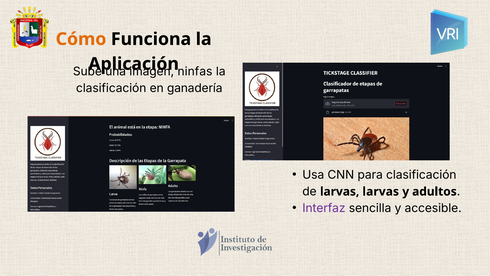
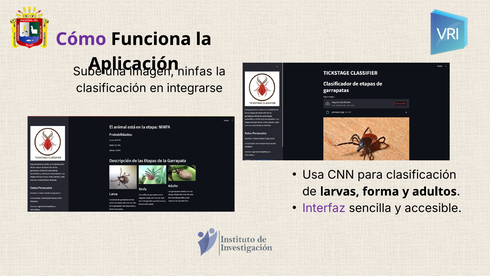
Cómo colour: orange -> purple
ganadería: ganadería -> integrarse
larvas larvas: larvas -> forma
